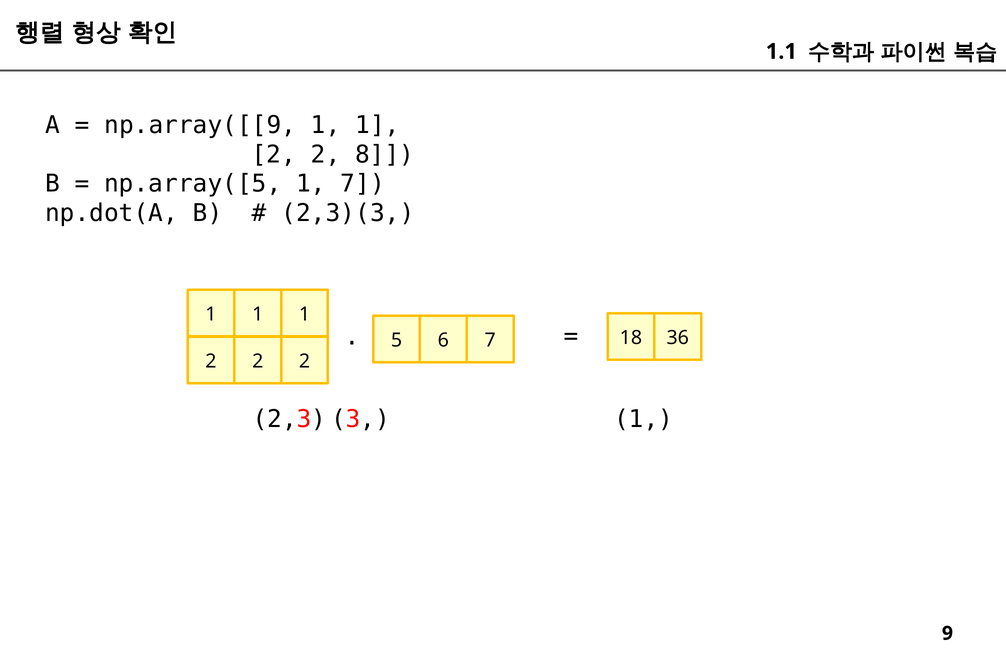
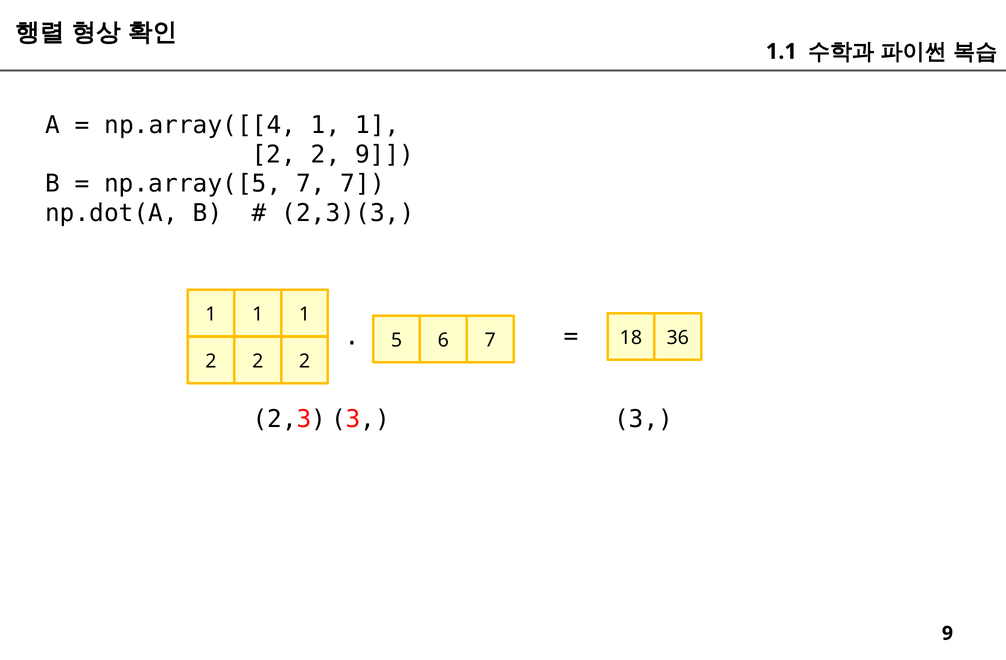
np.array([[9: np.array([[9 -> np.array([[4
2 8: 8 -> 9
np.array([5 1: 1 -> 7
1 at (644, 420): 1 -> 3
